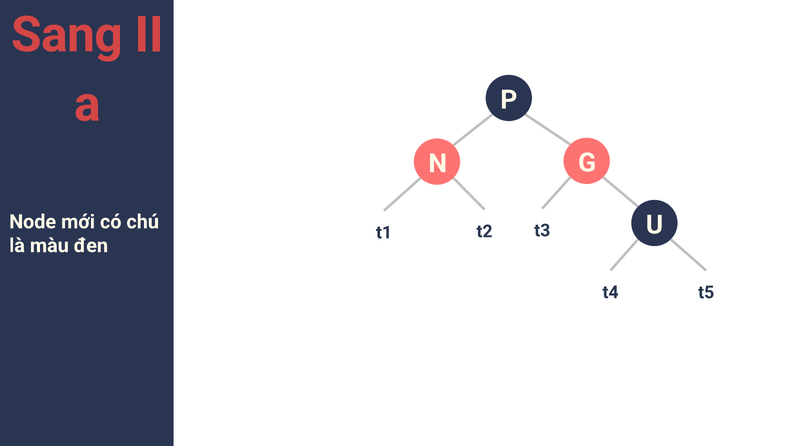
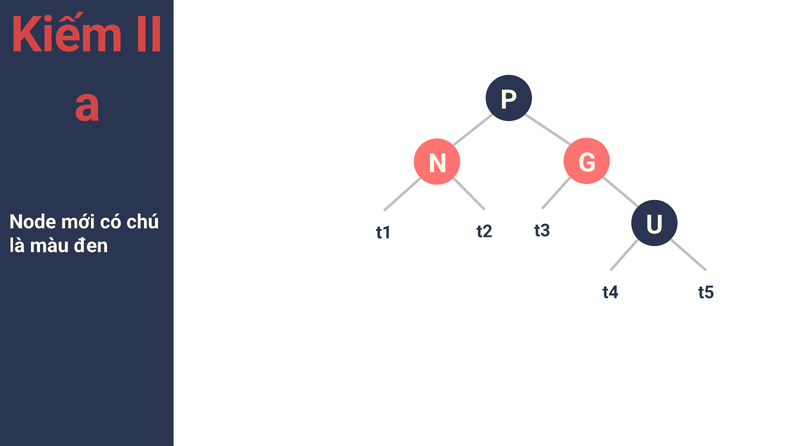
Sang: Sang -> Kiếm
